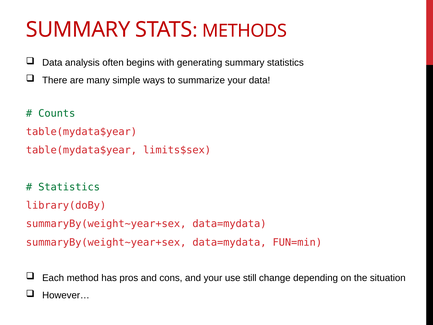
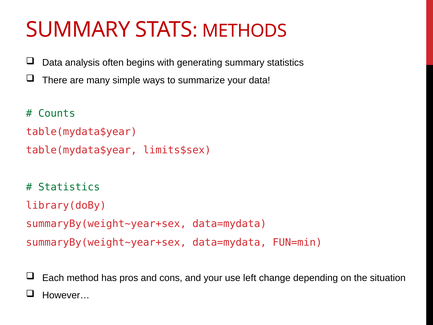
still: still -> left
